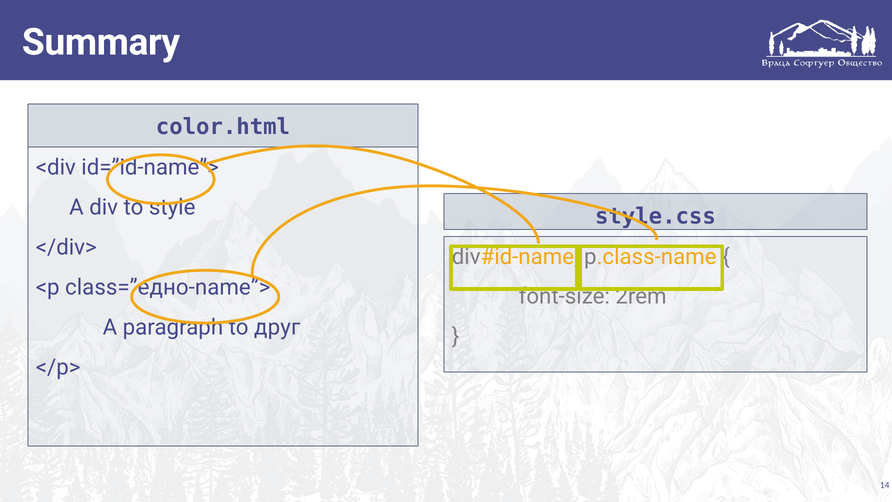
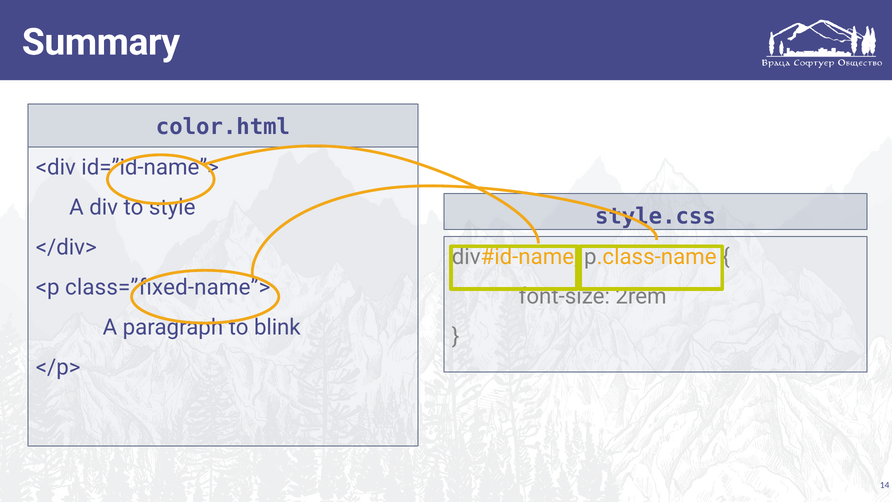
class=”едно-name”>: class=”едно-name”> -> class=”fixed-name”>
друг: друг -> blink
